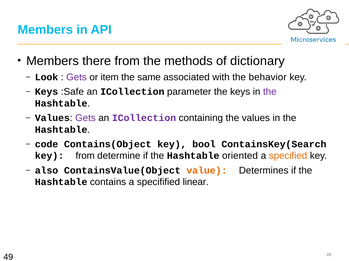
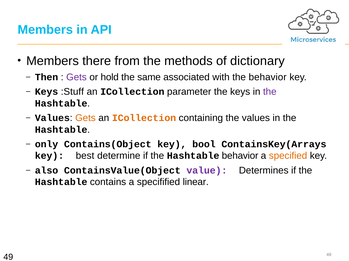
Look: Look -> Then
item: item -> hold
:Safe: :Safe -> :Stuff
Gets at (85, 118) colour: purple -> orange
ICollection at (144, 118) colour: purple -> orange
code: code -> only
ContainsKey(Search: ContainsKey(Search -> ContainsKey(Arrays
key from: from -> best
Hashtable oriented: oriented -> behavior
value colour: orange -> purple
